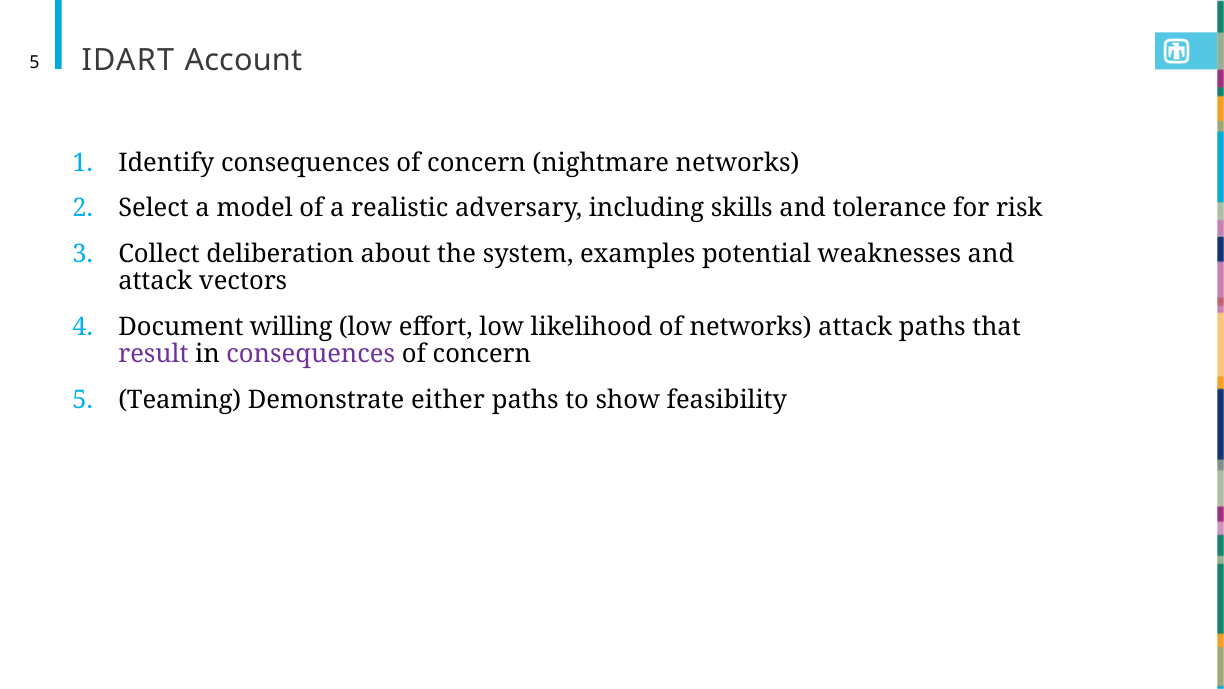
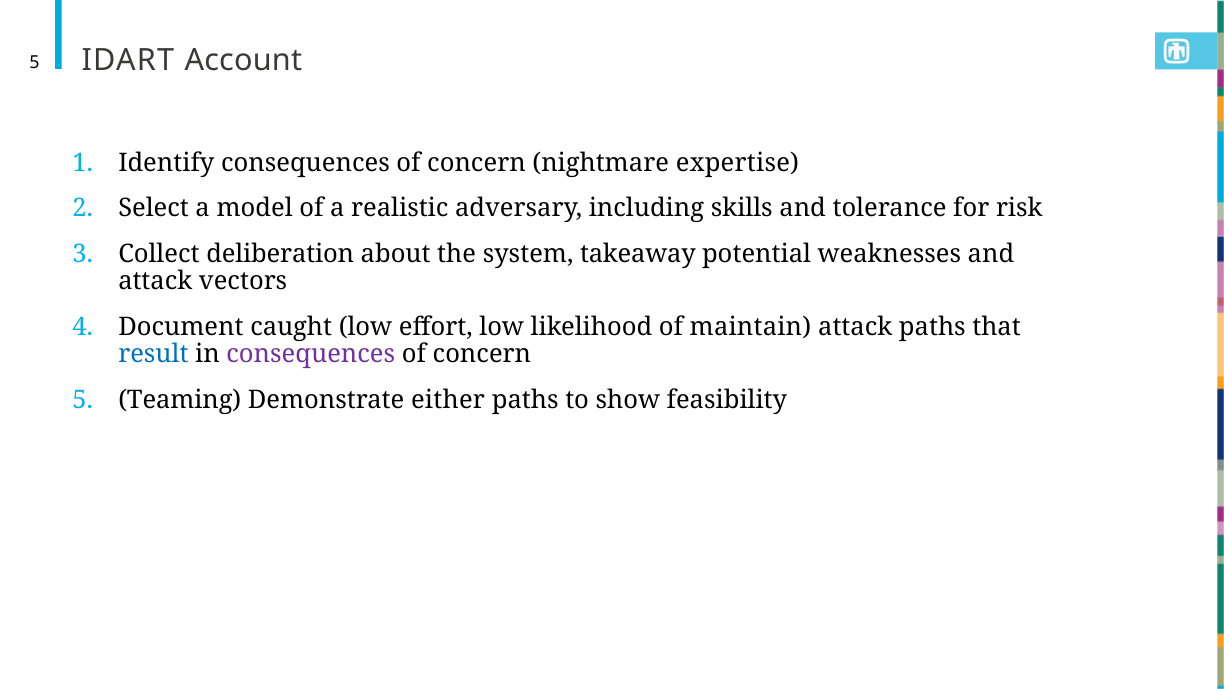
nightmare networks: networks -> expertise
examples: examples -> takeaway
willing: willing -> caught
of networks: networks -> maintain
result colour: purple -> blue
